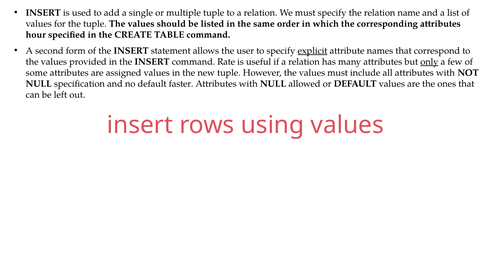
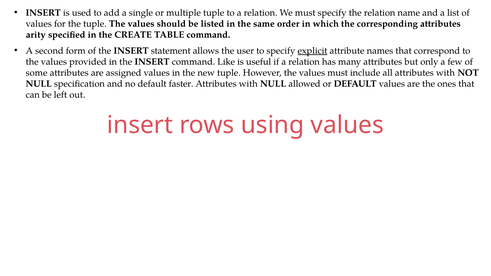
hour: hour -> arity
Rate: Rate -> Like
only underline: present -> none
